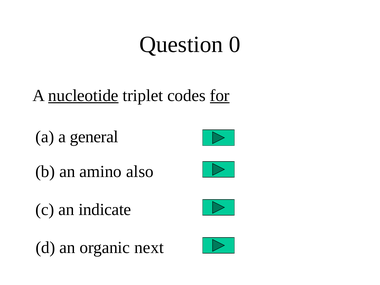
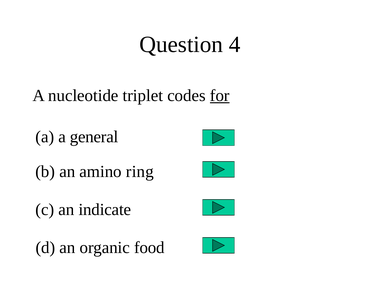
0: 0 -> 4
nucleotide underline: present -> none
also: also -> ring
next: next -> food
